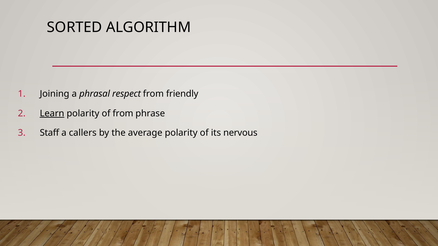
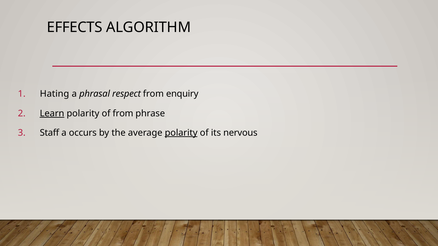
SORTED: SORTED -> EFFECTS
Joining: Joining -> Hating
friendly: friendly -> enquiry
callers: callers -> occurs
polarity at (181, 133) underline: none -> present
